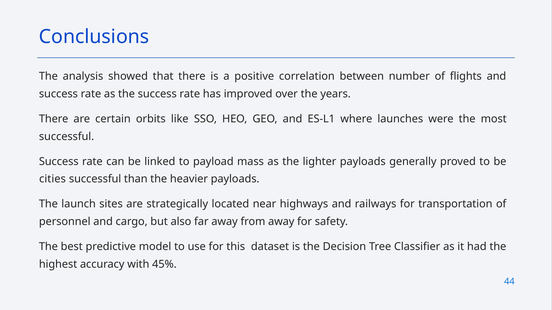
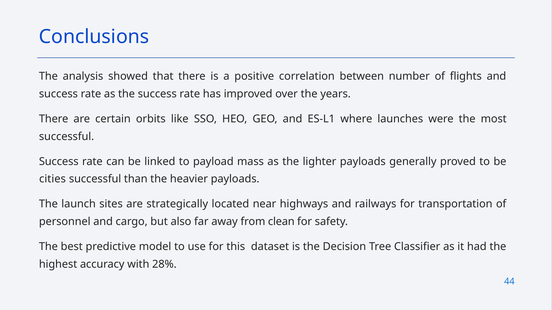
from away: away -> clean
45%: 45% -> 28%
